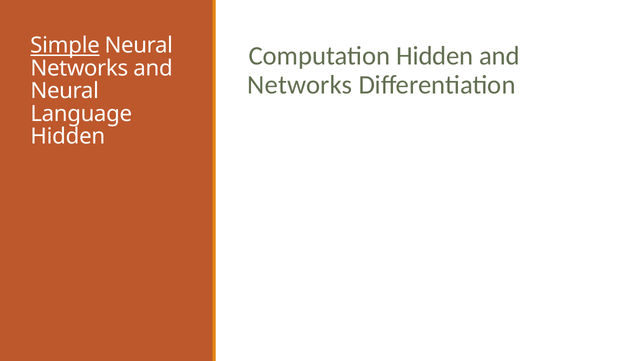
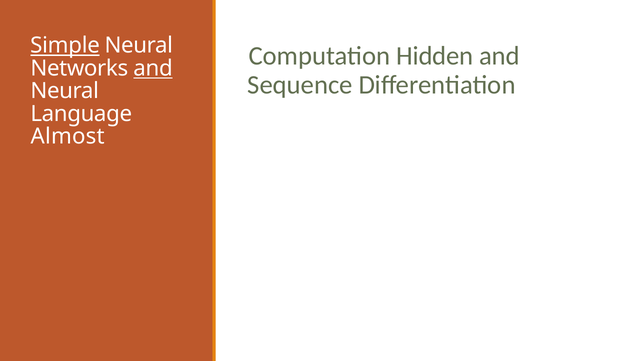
and at (153, 68) underline: none -> present
Networks at (300, 85): Networks -> Sequence
Hidden at (68, 136): Hidden -> Almost
